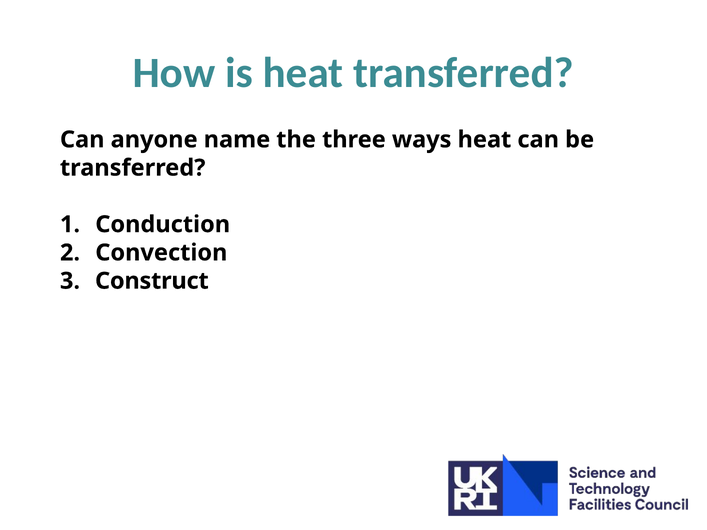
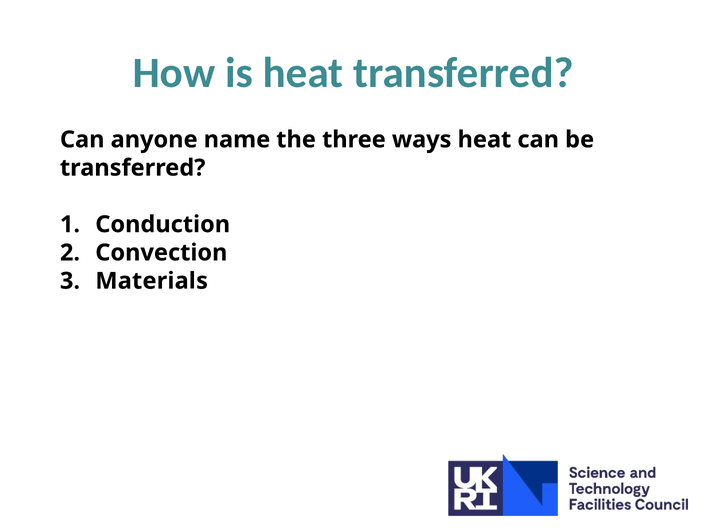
Construct: Construct -> Materials
